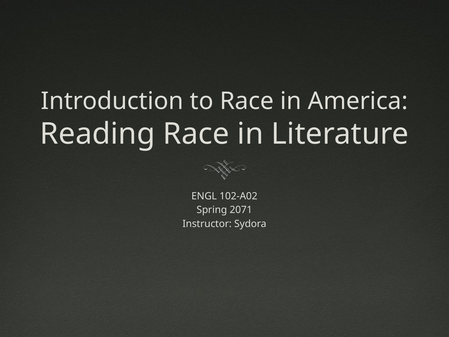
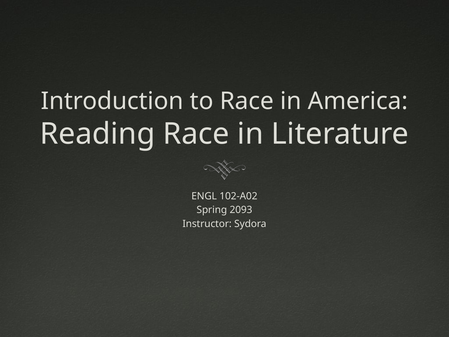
2071: 2071 -> 2093
